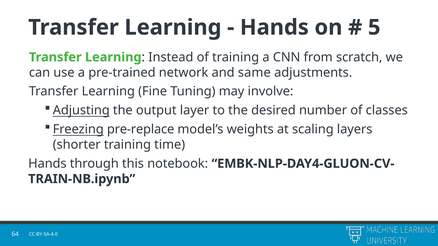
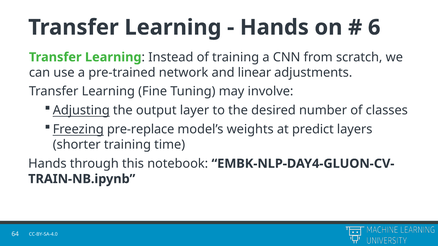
5: 5 -> 6
same: same -> linear
scaling: scaling -> predict
